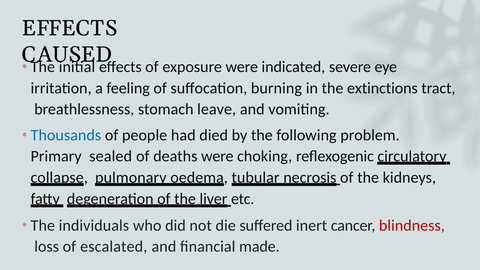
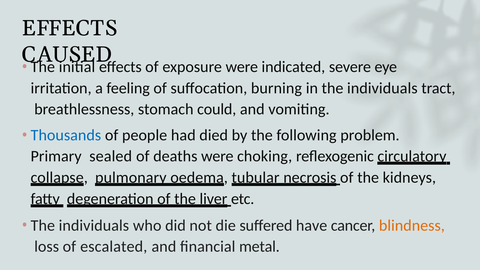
in the extinctions: extinctions -> individuals
leave: leave -> could
inert: inert -> have
blindness colour: red -> orange
made: made -> metal
